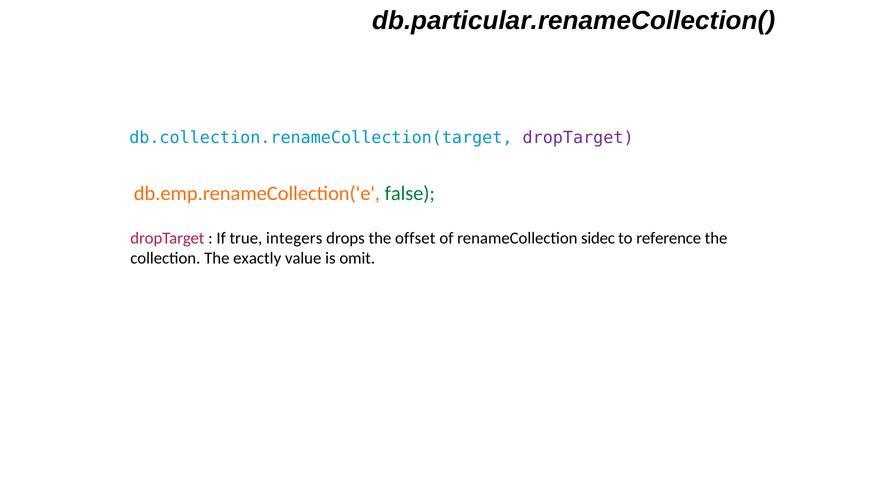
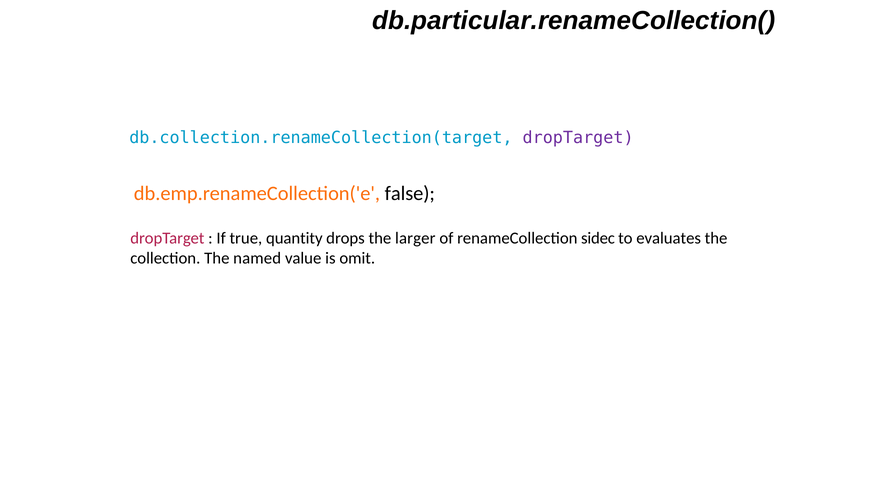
false colour: green -> black
integers: integers -> quantity
offset: offset -> larger
reference: reference -> evaluates
exactly: exactly -> named
